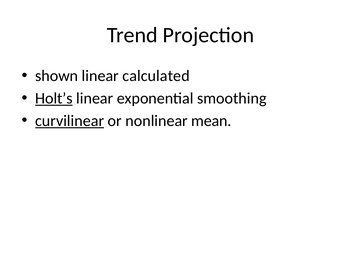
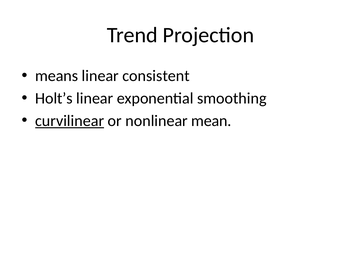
shown: shown -> means
calculated: calculated -> consistent
Holt’s underline: present -> none
